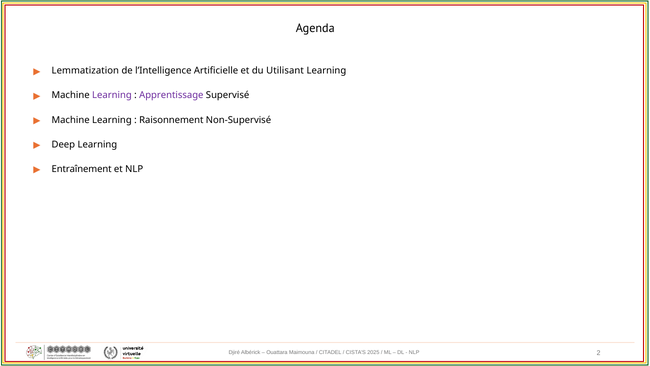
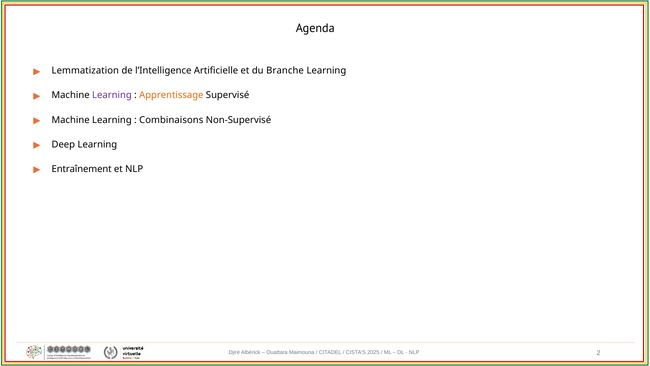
Utilisant: Utilisant -> Branche
Apprentissage colour: purple -> orange
Raisonnement: Raisonnement -> Combinaisons
